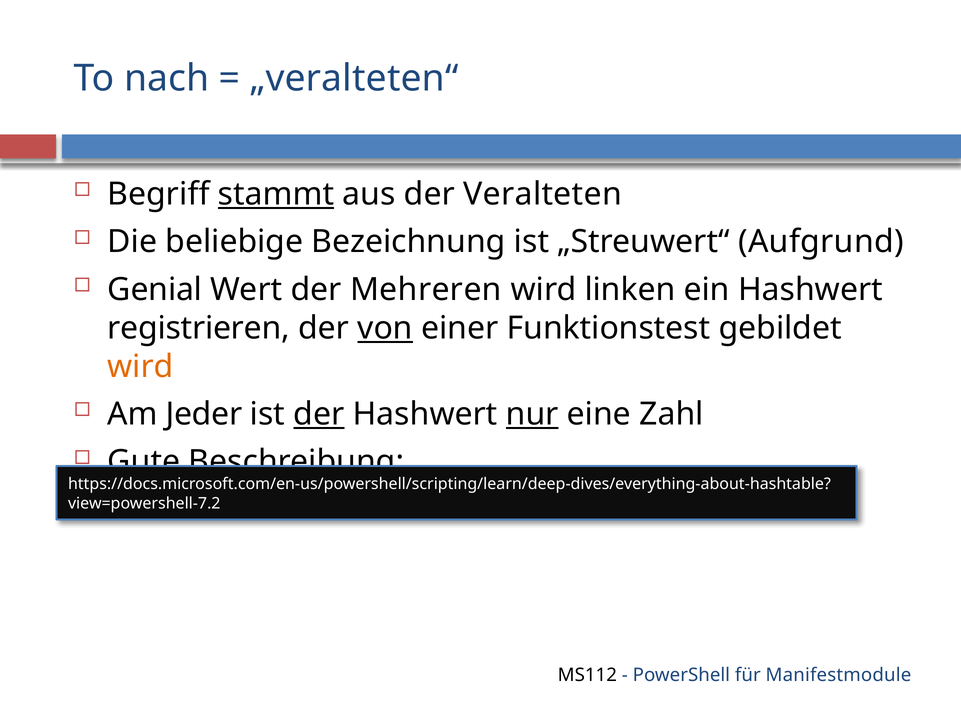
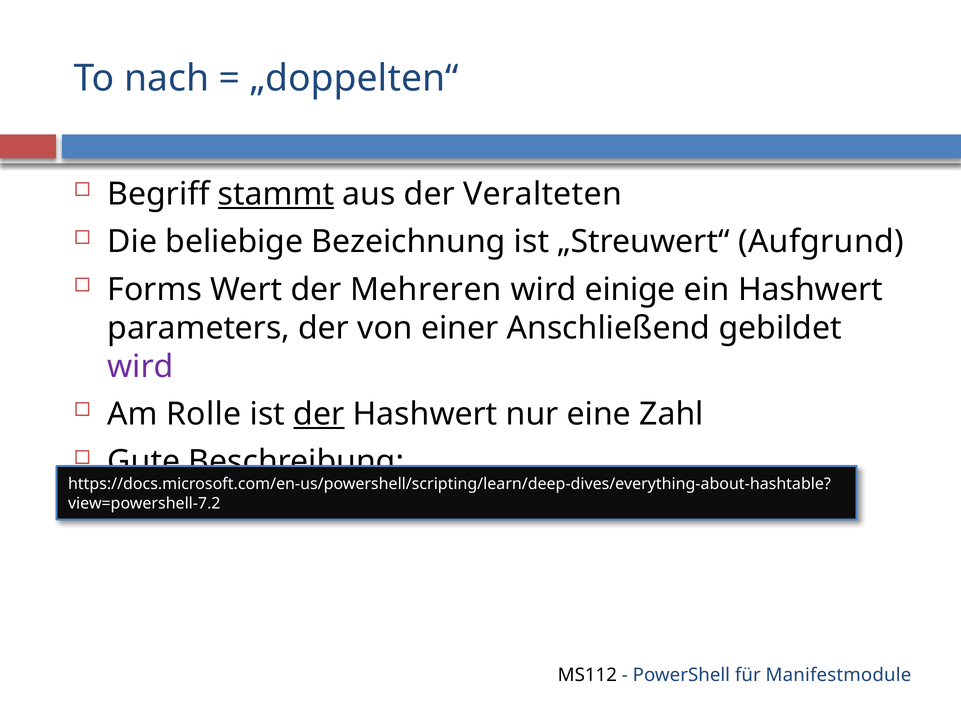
„veralteten“: „veralteten“ -> „doppelten“
Genial: Genial -> Forms
linken: linken -> einige
registrieren: registrieren -> parameters
von underline: present -> none
Funktionstest: Funktionstest -> Anschließend
wird at (140, 367) colour: orange -> purple
Jeder: Jeder -> Rolle
nur underline: present -> none
